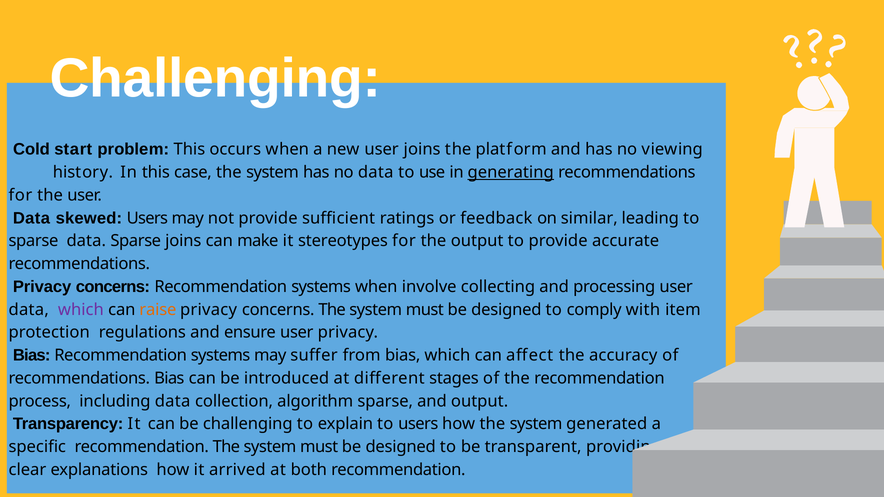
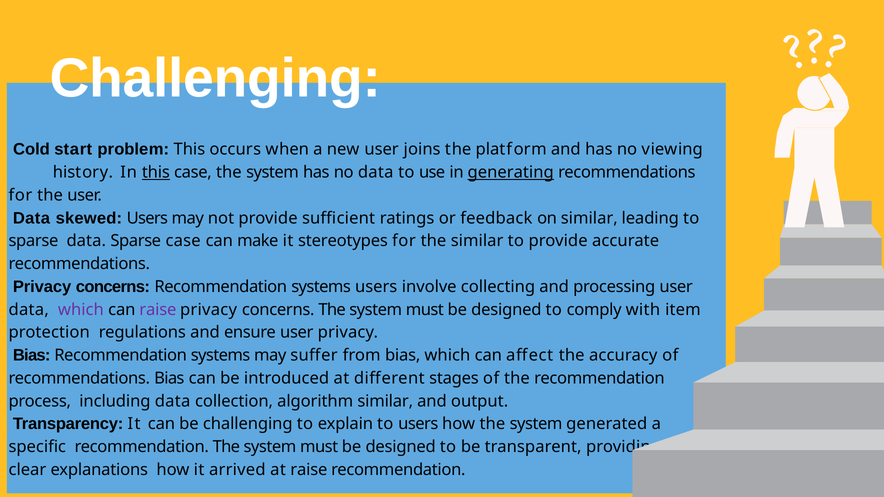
this at (156, 172) underline: none -> present
Sparse joins: joins -> case
the output: output -> similar
systems when: when -> users
raise at (158, 310) colour: orange -> purple
algorithm sparse: sparse -> similar
at both: both -> raise
